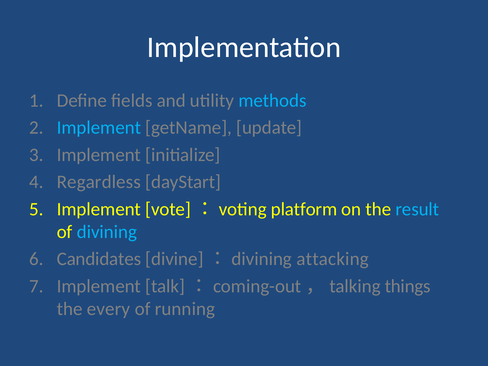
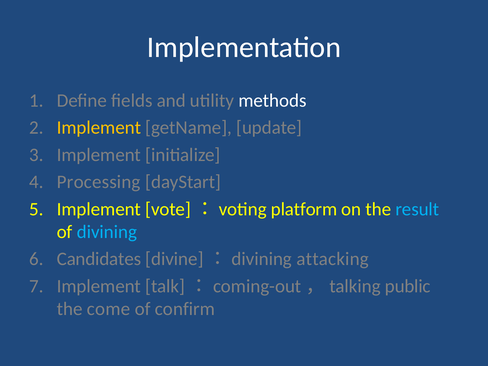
methods colour: light blue -> white
Implement at (99, 128) colour: light blue -> yellow
Regardless: Regardless -> Processing
things: things -> public
every: every -> come
running: running -> confirm
